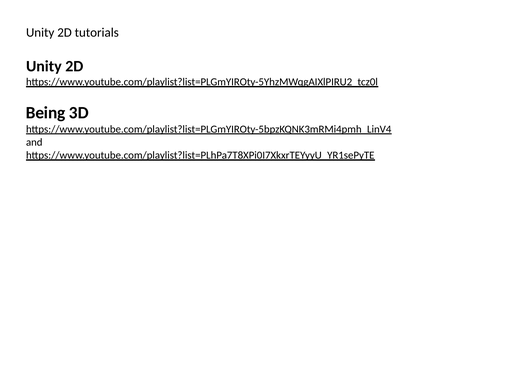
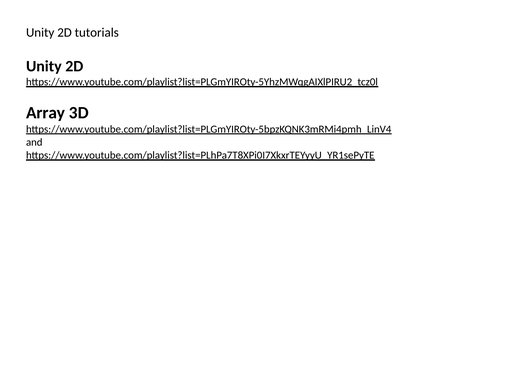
Being: Being -> Array
